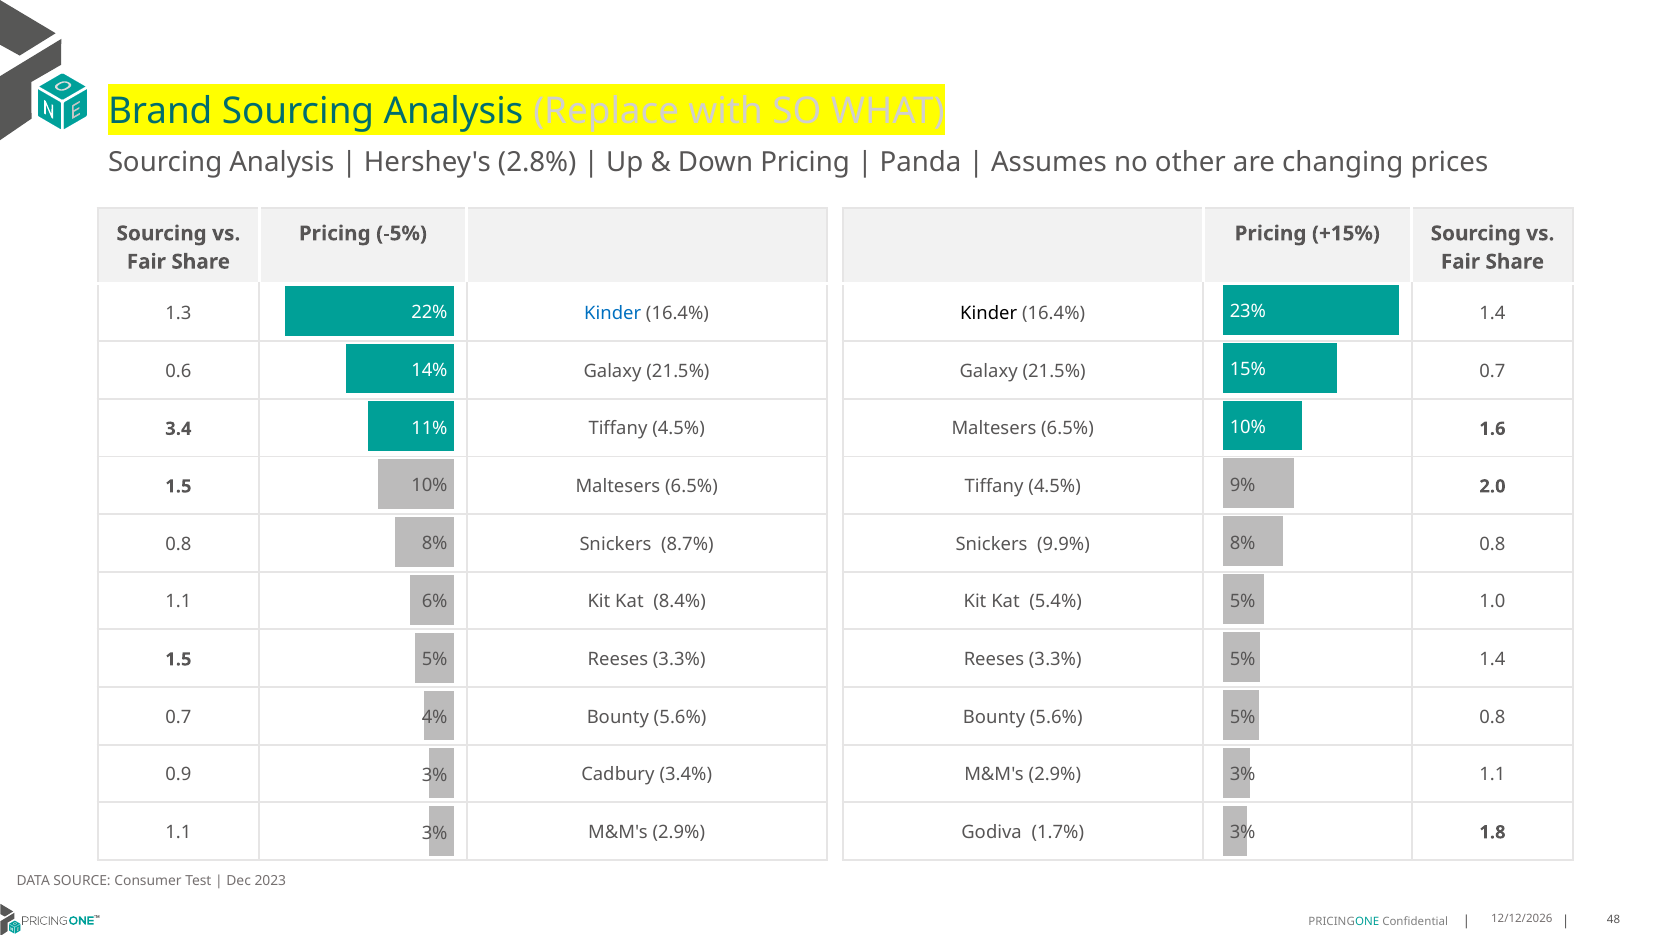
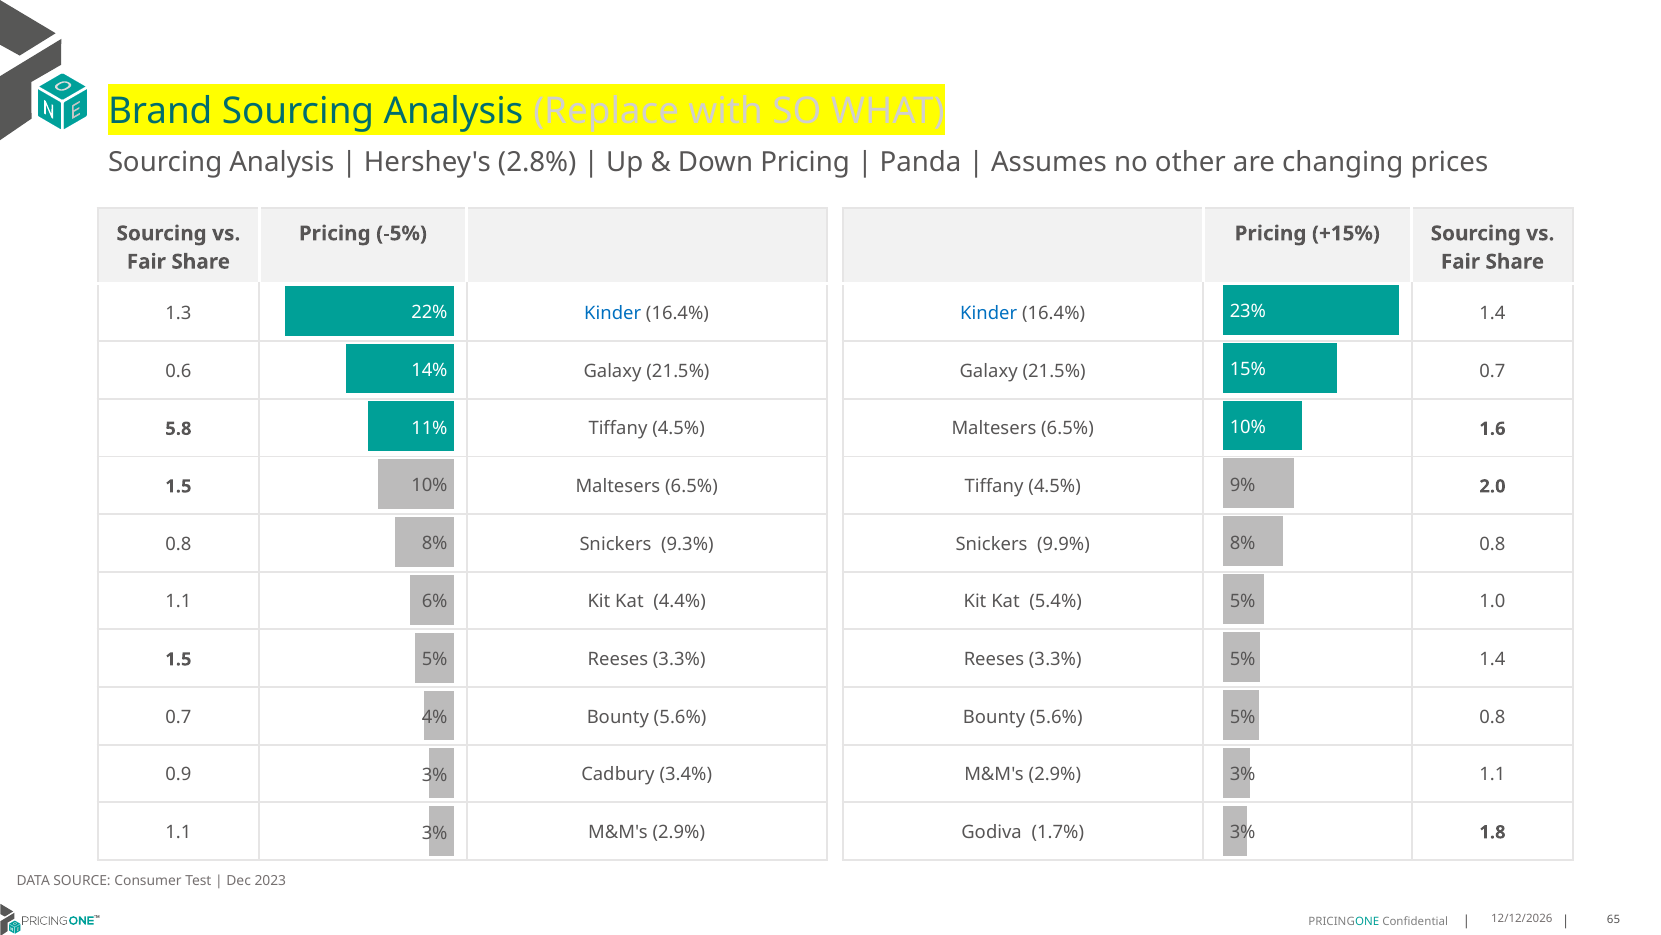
Kinder at (989, 313) colour: black -> blue
3.4: 3.4 -> 5.8
8.7%: 8.7% -> 9.3%
8.4%: 8.4% -> 4.4%
48: 48 -> 65
